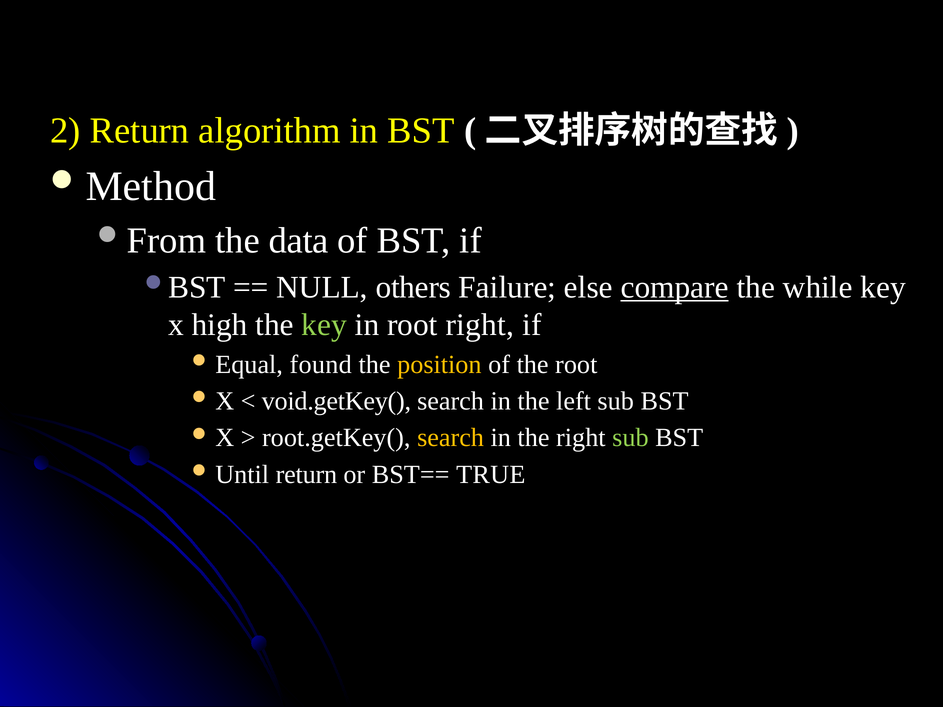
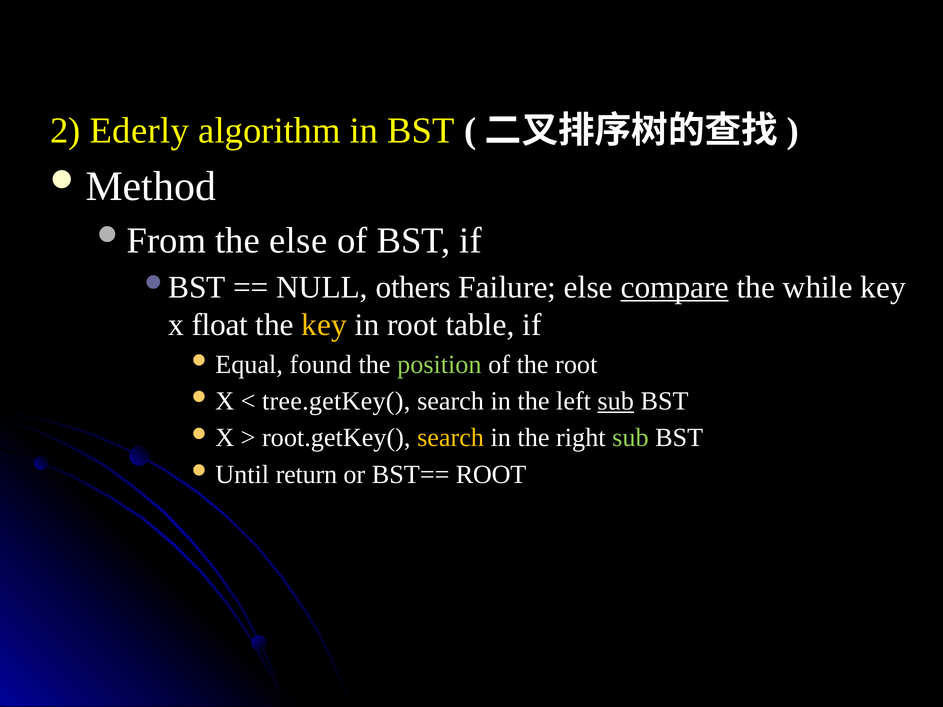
2 Return: Return -> Ederly
the data: data -> else
high: high -> float
key at (324, 325) colour: light green -> yellow
root right: right -> table
position colour: yellow -> light green
void.getKey(: void.getKey( -> tree.getKey(
sub at (616, 401) underline: none -> present
BST== TRUE: TRUE -> ROOT
